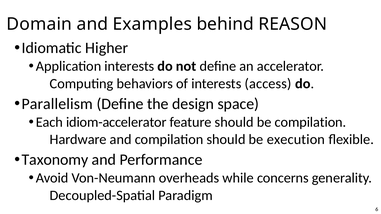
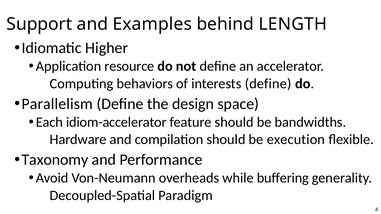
Domain: Domain -> Support
REASON: REASON -> LENGTH
Application interests: interests -> resource
interests access: access -> define
be compilation: compilation -> bandwidths
concerns: concerns -> buffering
